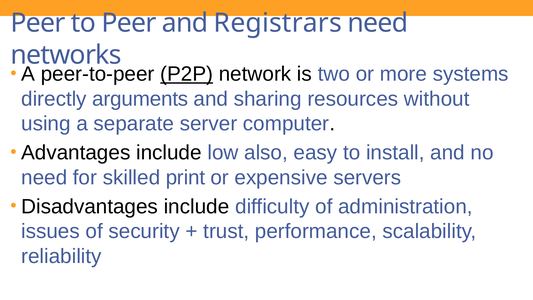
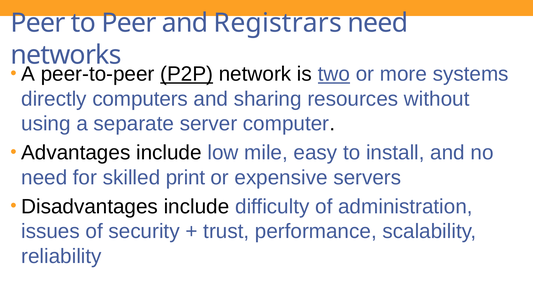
two underline: none -> present
arguments: arguments -> computers
also: also -> mile
